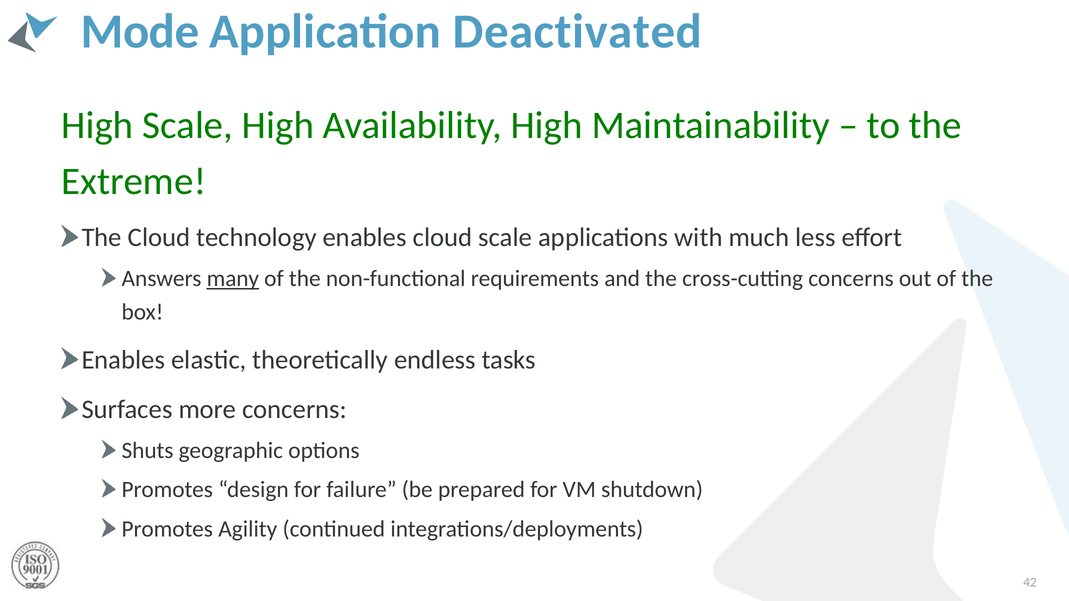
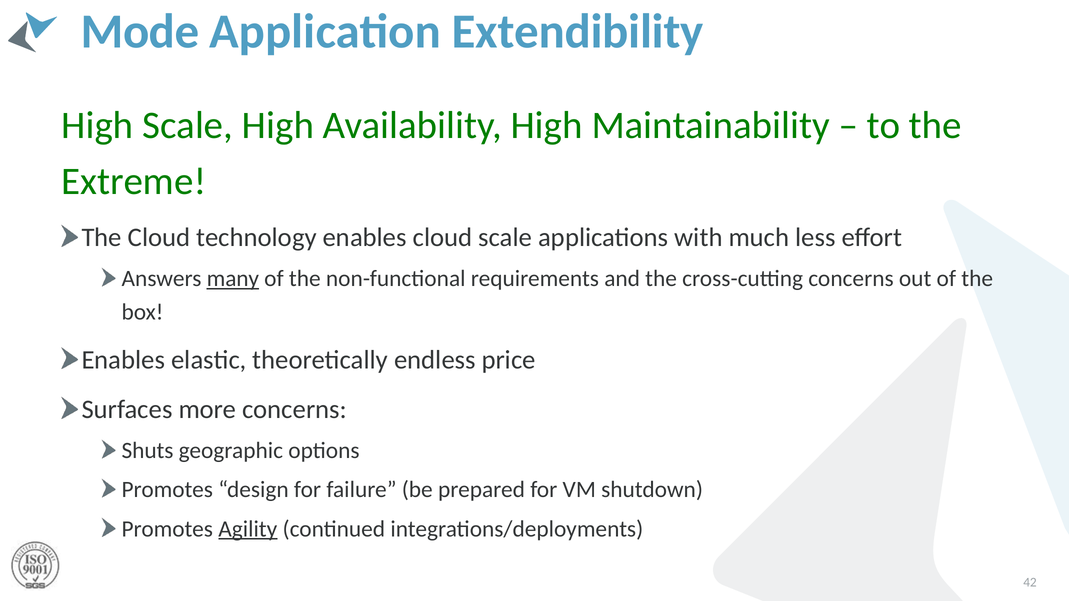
Deactivated: Deactivated -> Extendibility
tasks: tasks -> price
Agility underline: none -> present
